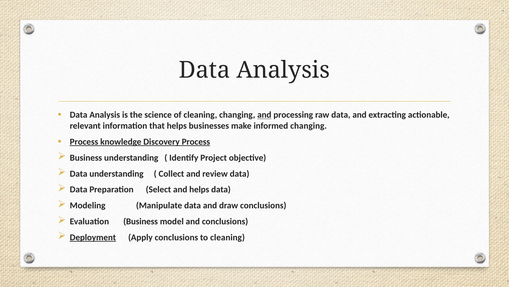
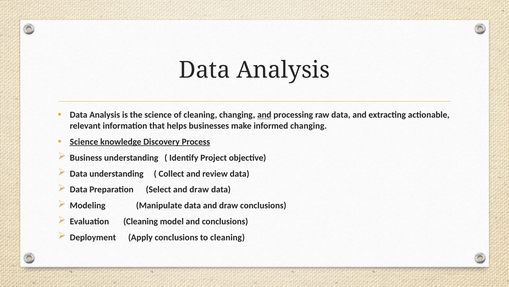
Process at (84, 141): Process -> Science
Select and helps: helps -> draw
Evaluation Business: Business -> Cleaning
Deployment underline: present -> none
